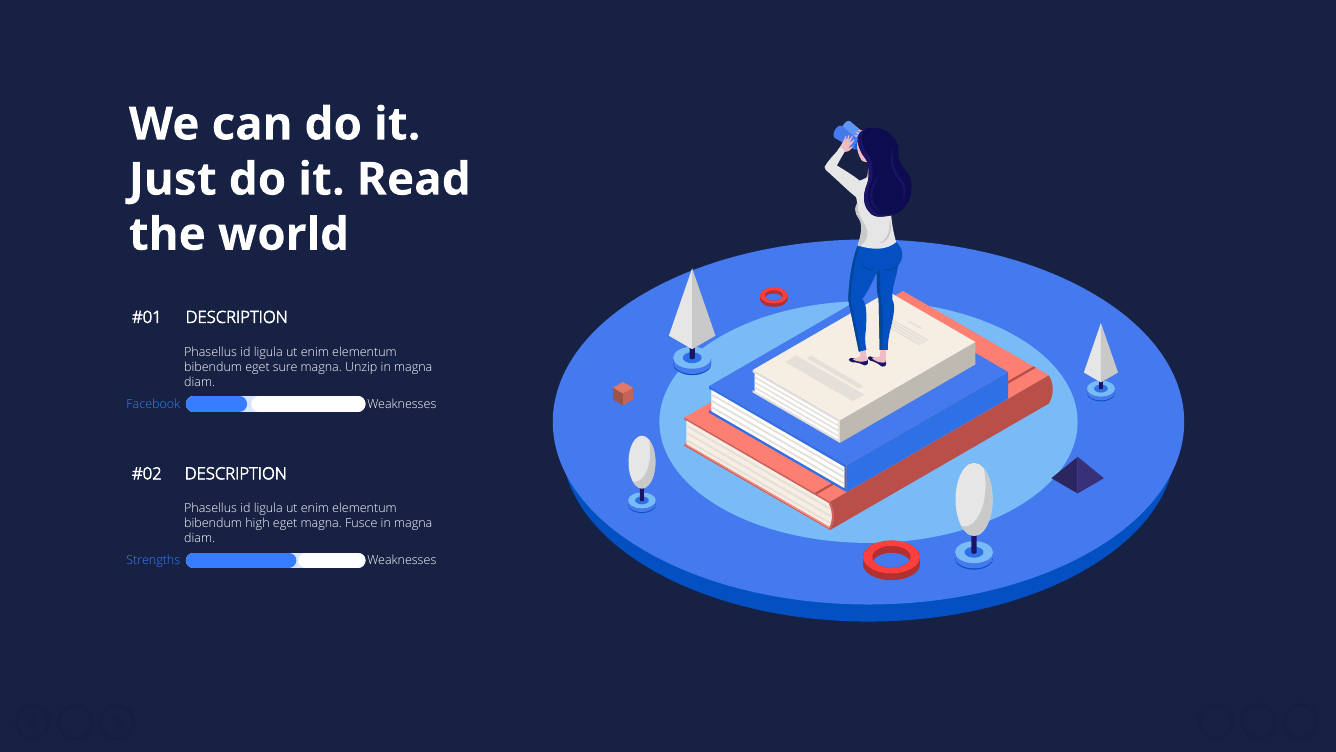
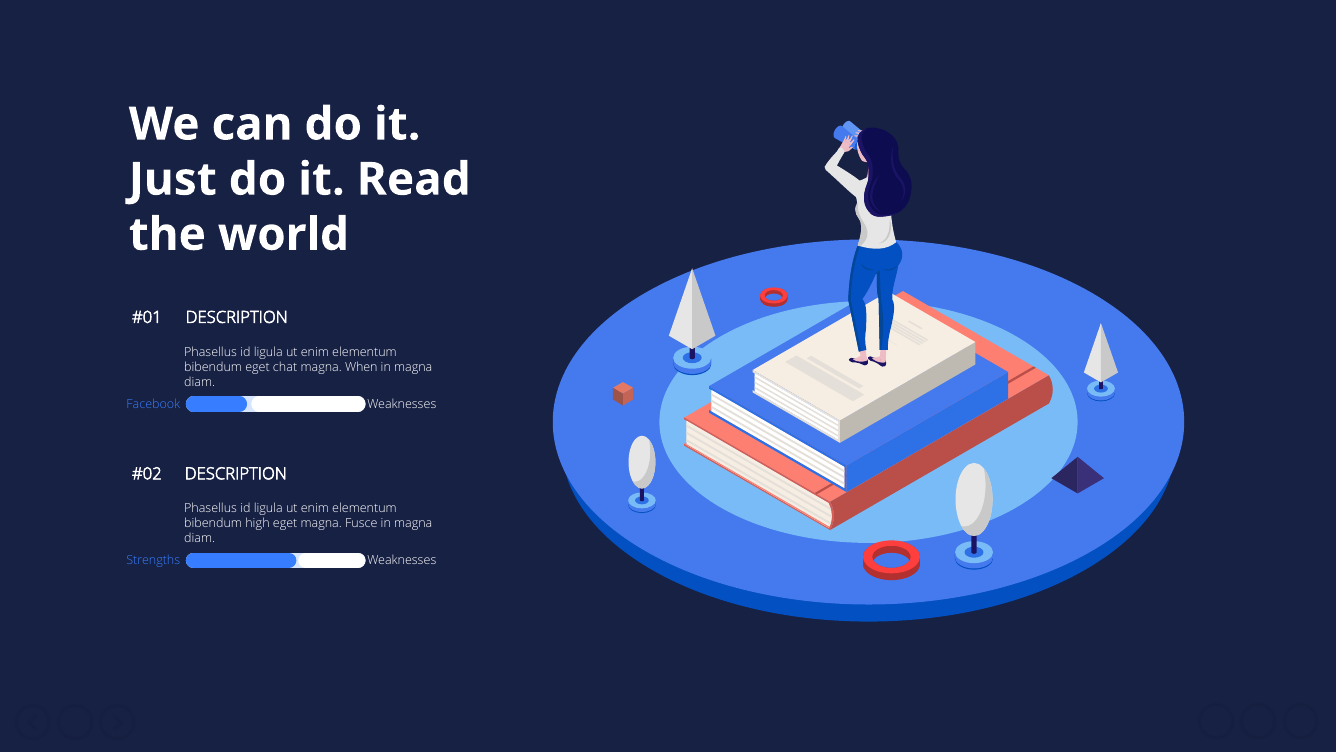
sure: sure -> chat
Unzip: Unzip -> When
